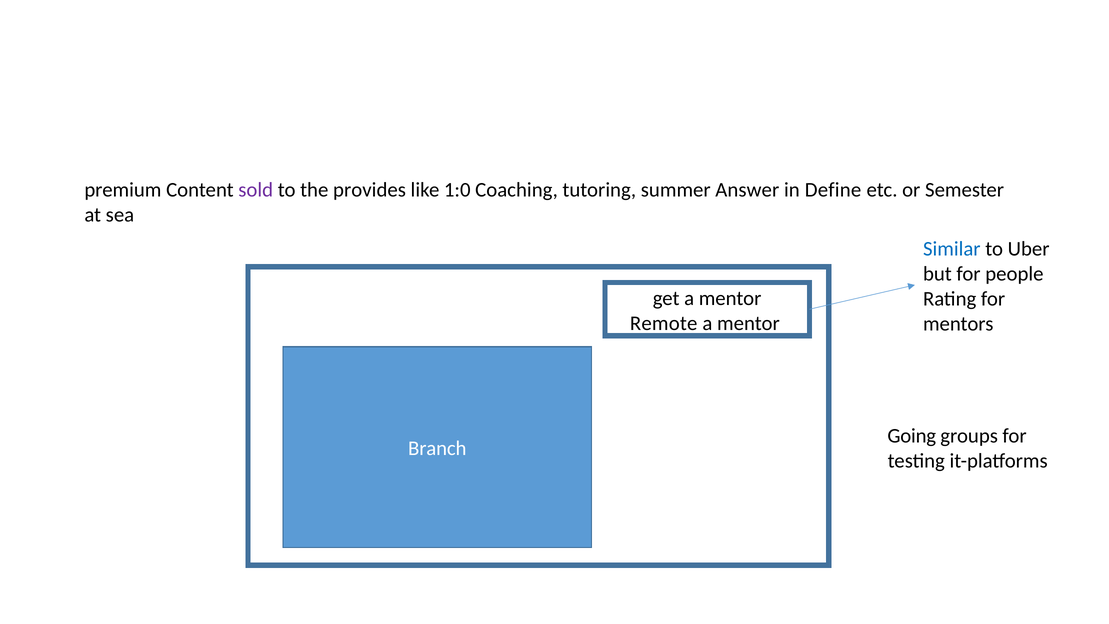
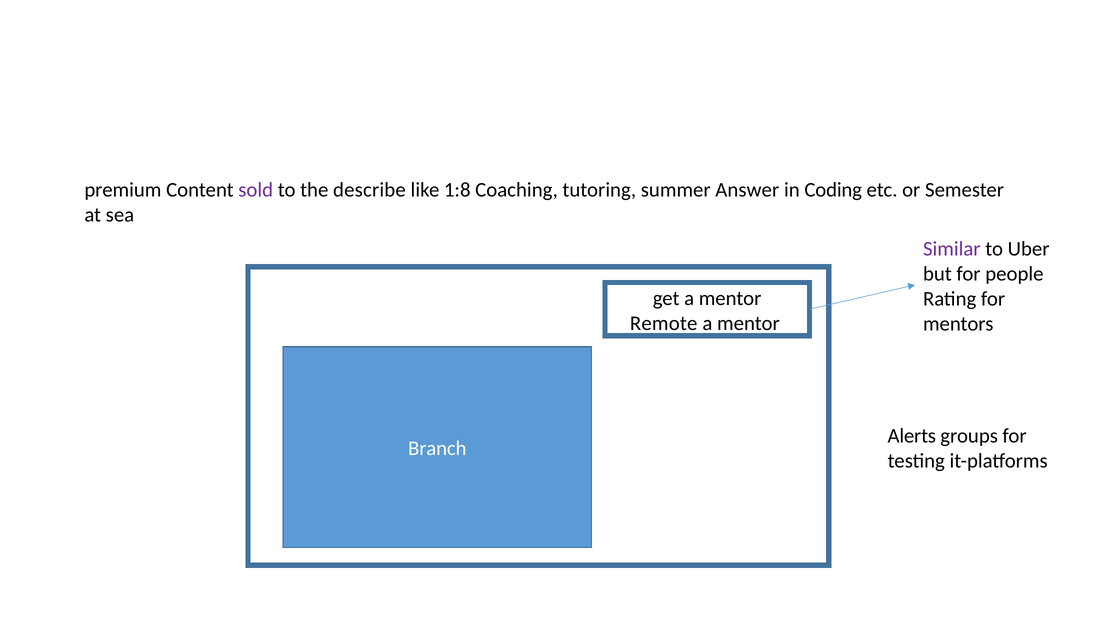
provides: provides -> describe
1:0: 1:0 -> 1:8
Define: Define -> Coding
Similar colour: blue -> purple
Going: Going -> Alerts
